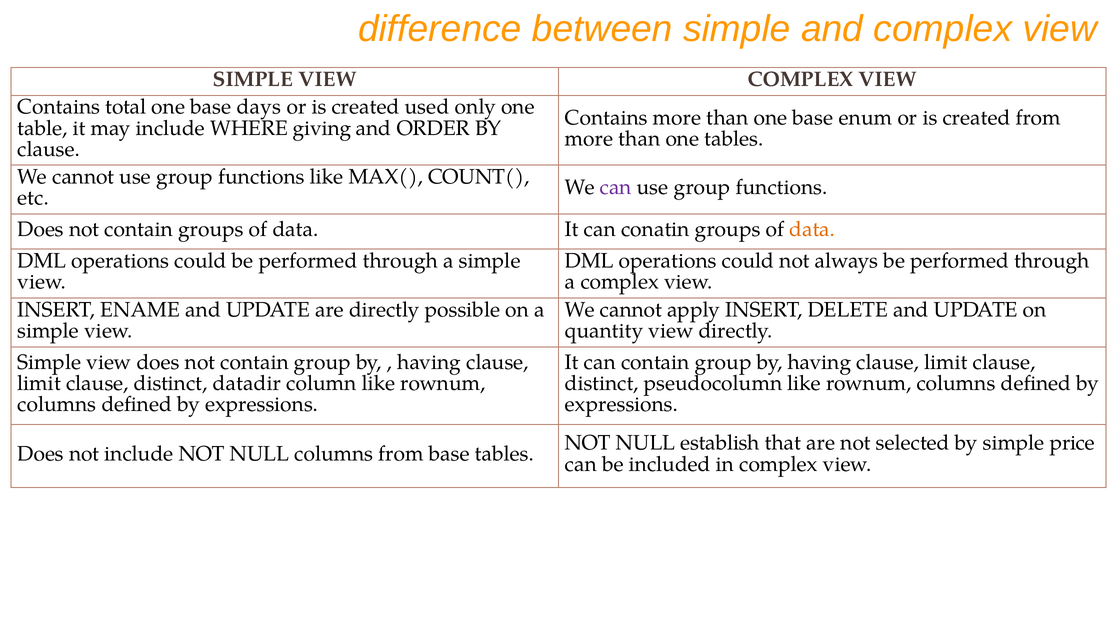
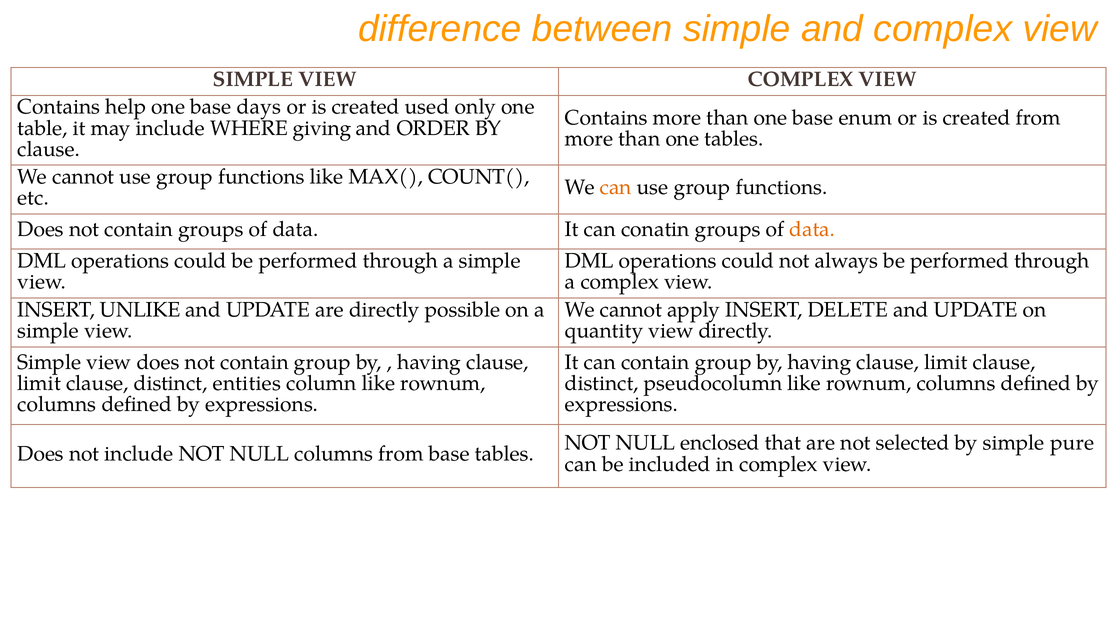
total: total -> help
can at (616, 188) colour: purple -> orange
ENAME: ENAME -> UNLIKE
datadir: datadir -> entities
establish: establish -> enclosed
price: price -> pure
